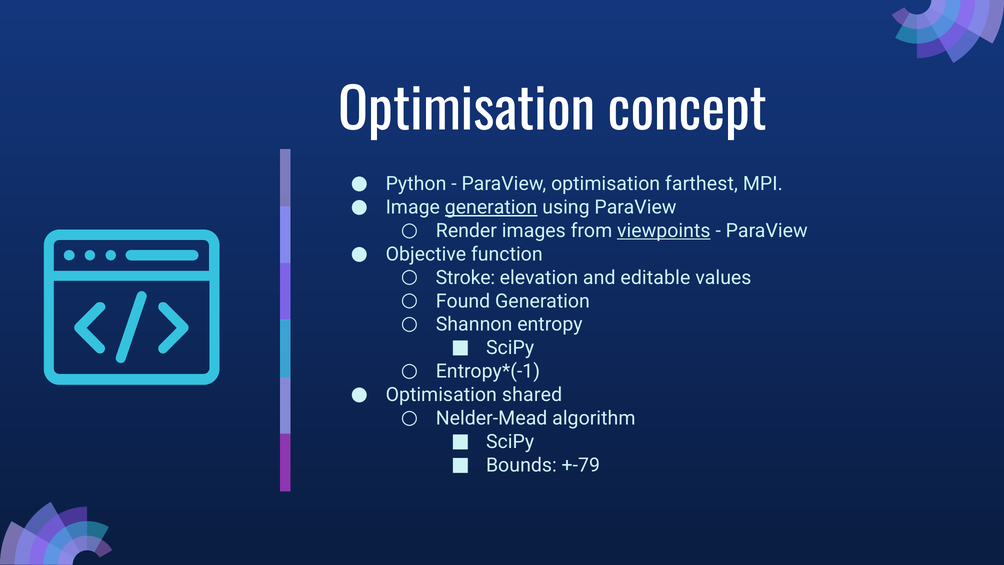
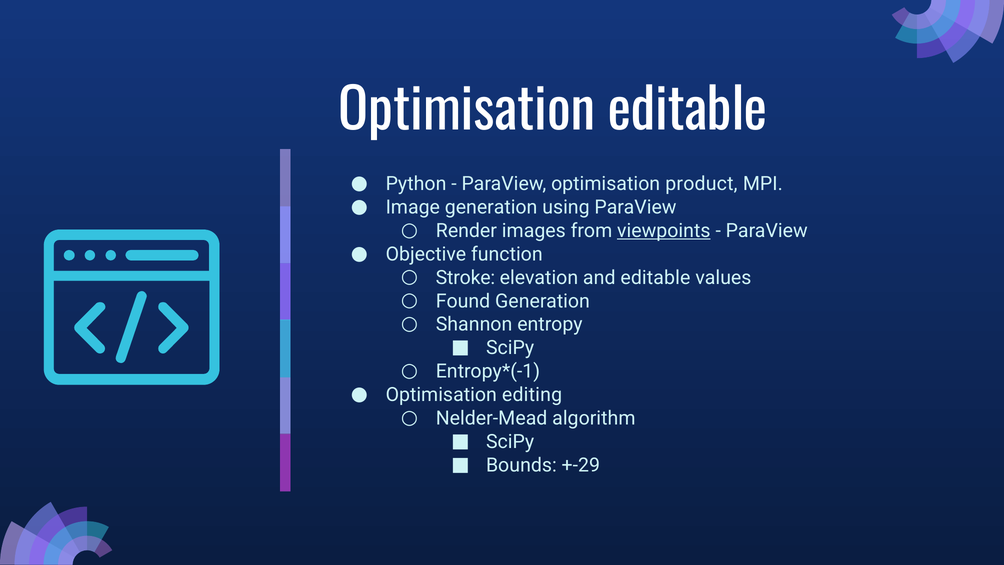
Optimisation concept: concept -> editable
farthest: farthest -> product
generation at (491, 207) underline: present -> none
shared: shared -> editing
+-79: +-79 -> +-29
